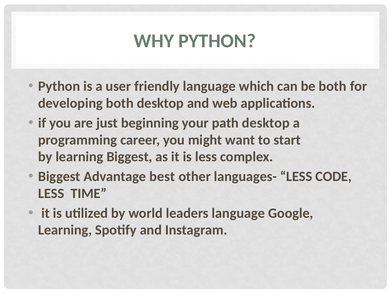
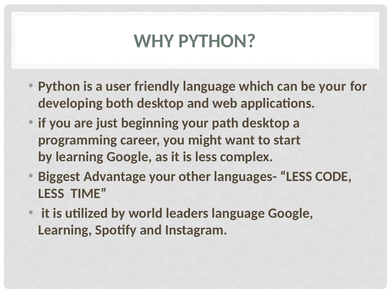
be both: both -> your
learning Biggest: Biggest -> Google
Advantage best: best -> your
